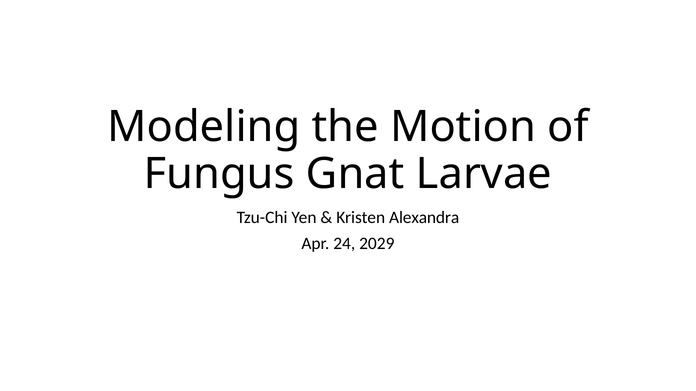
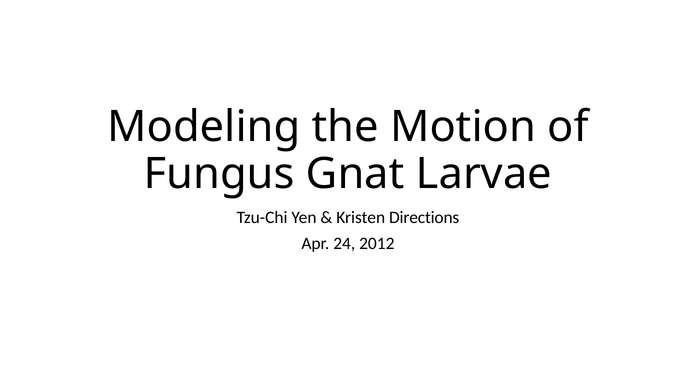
Alexandra: Alexandra -> Directions
2029: 2029 -> 2012
